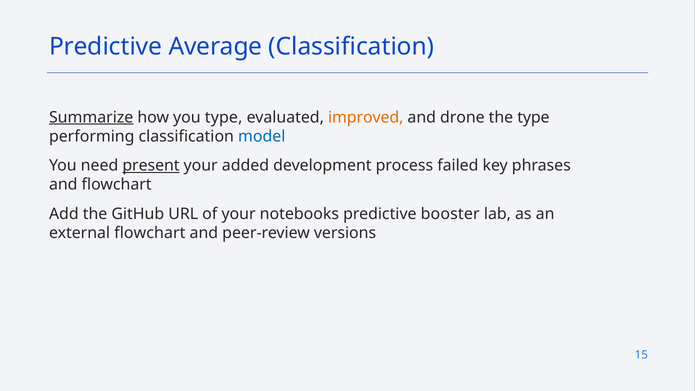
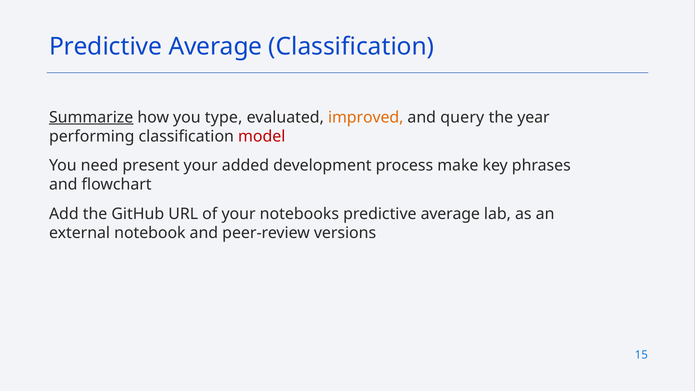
drone: drone -> query
the type: type -> year
model colour: blue -> red
present underline: present -> none
failed: failed -> make
booster at (450, 214): booster -> average
external flowchart: flowchart -> notebook
